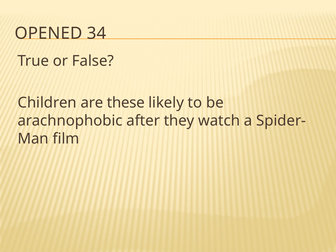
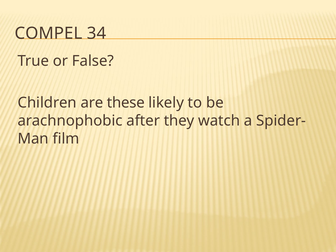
OPENED: OPENED -> COMPEL
